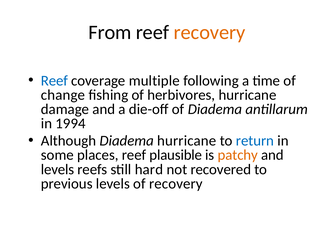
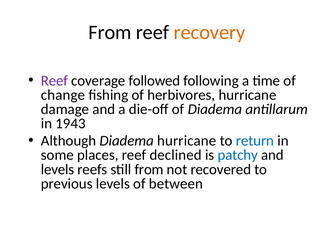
Reef at (54, 81) colour: blue -> purple
multiple: multiple -> followed
1994: 1994 -> 1943
plausible: plausible -> declined
patchy colour: orange -> blue
still hard: hard -> from
of recovery: recovery -> between
